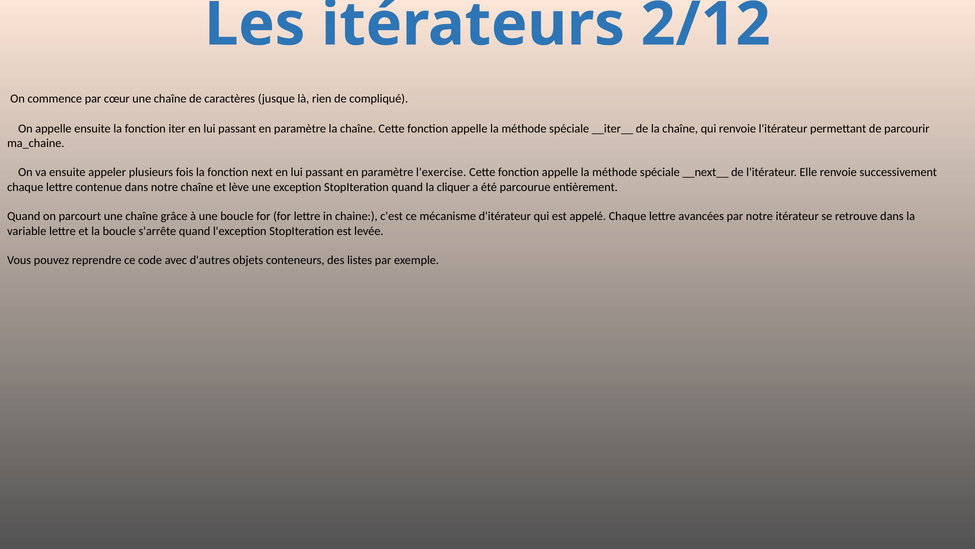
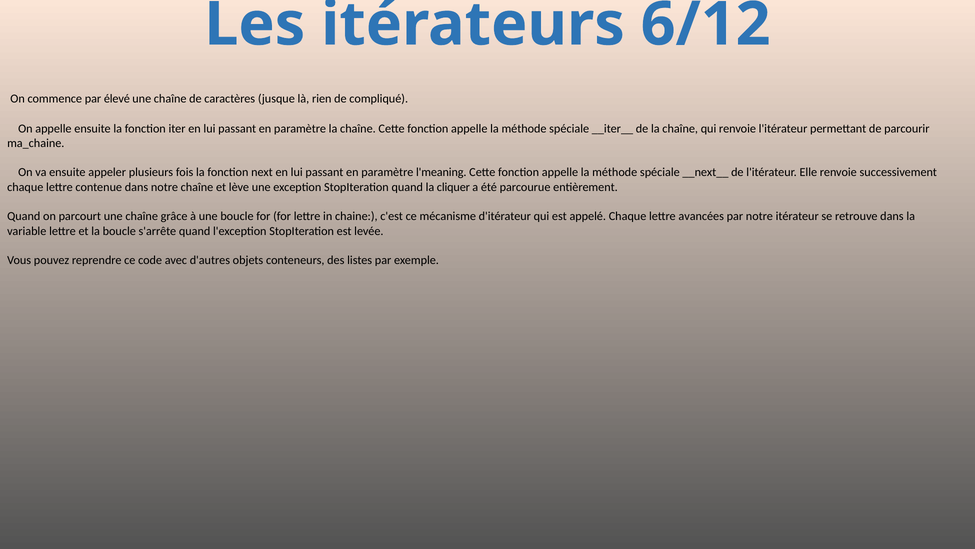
2/12: 2/12 -> 6/12
cœur: cœur -> élevé
l'exercise: l'exercise -> l'meaning
